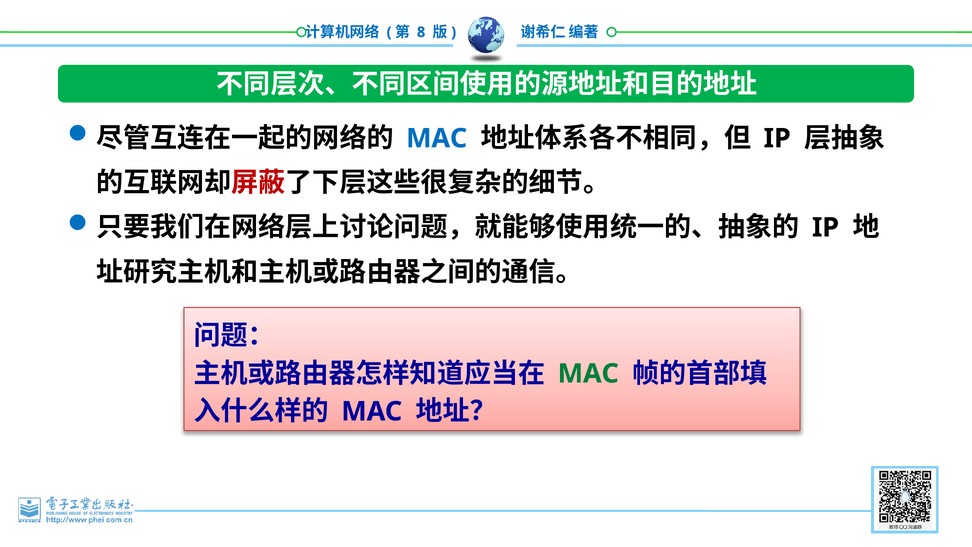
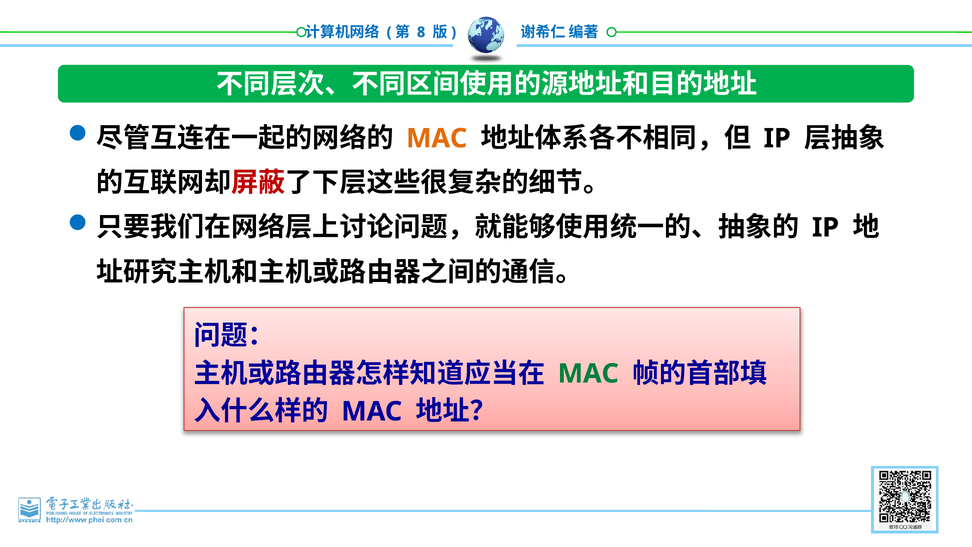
MAC at (437, 138) colour: blue -> orange
